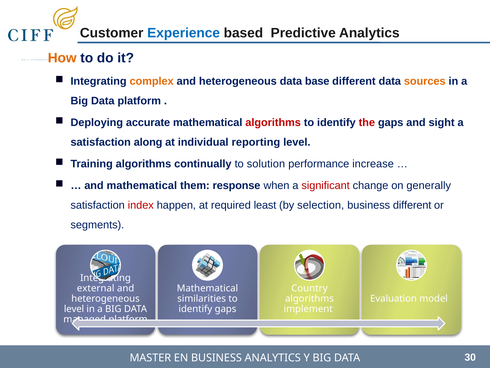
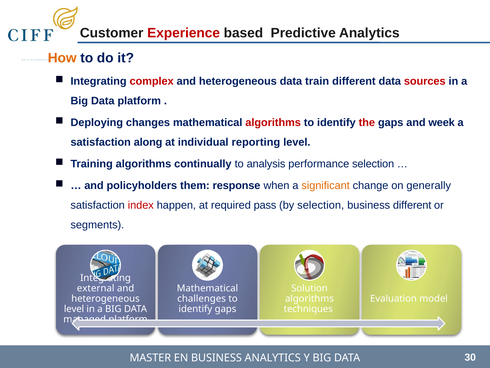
Experience colour: blue -> red
complex colour: orange -> red
base: base -> train
sources colour: orange -> red
accurate: accurate -> changes
sight: sight -> week
solution: solution -> analysis
performance increase: increase -> selection
and mathematical: mathematical -> policyholders
significant colour: red -> orange
least: least -> pass
Country: Country -> Solution
similarities: similarities -> challenges
implement: implement -> techniques
